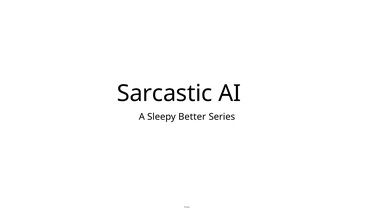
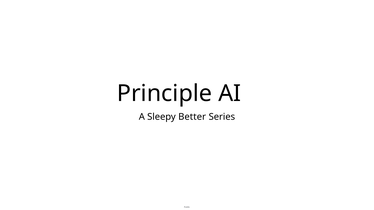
Sarcastic: Sarcastic -> Principle
